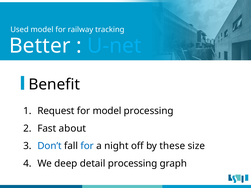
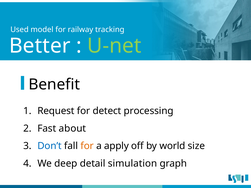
U-net colour: light blue -> light green
for model: model -> detect
for at (87, 146) colour: blue -> orange
night: night -> apply
these: these -> world
detail processing: processing -> simulation
